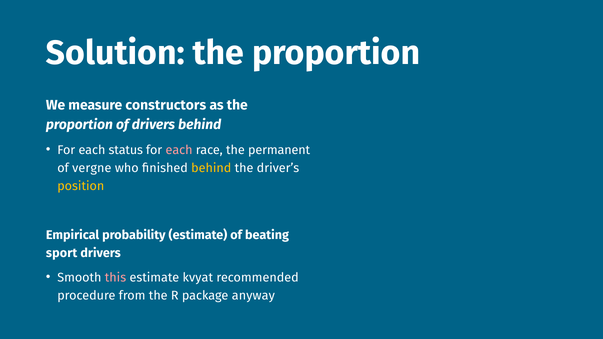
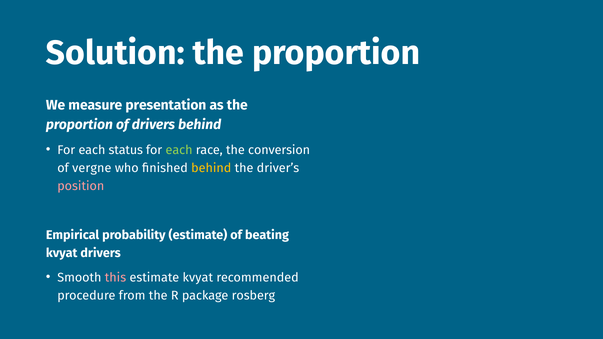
constructors: constructors -> presentation
each at (179, 150) colour: pink -> light green
permanent: permanent -> conversion
position colour: yellow -> pink
sport at (62, 253): sport -> kvyat
anyway: anyway -> rosberg
